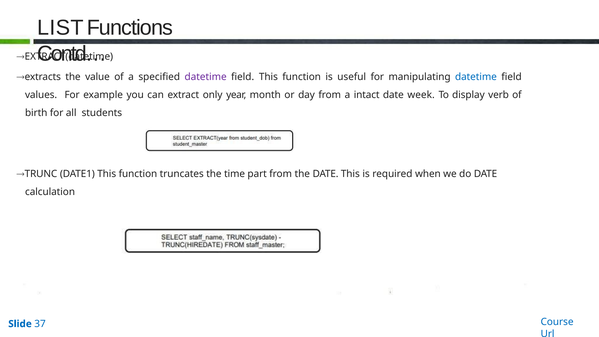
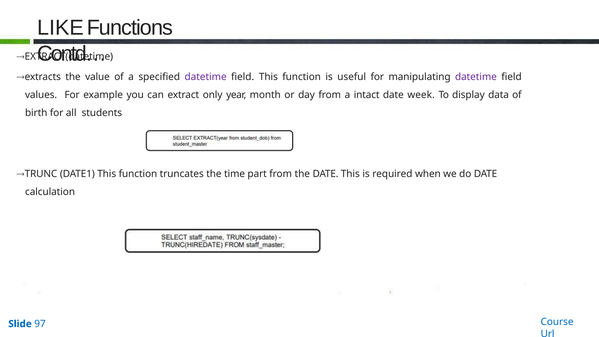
LIST: LIST -> LIKE
datetime at (476, 77) colour: blue -> purple
verb: verb -> data
37: 37 -> 97
